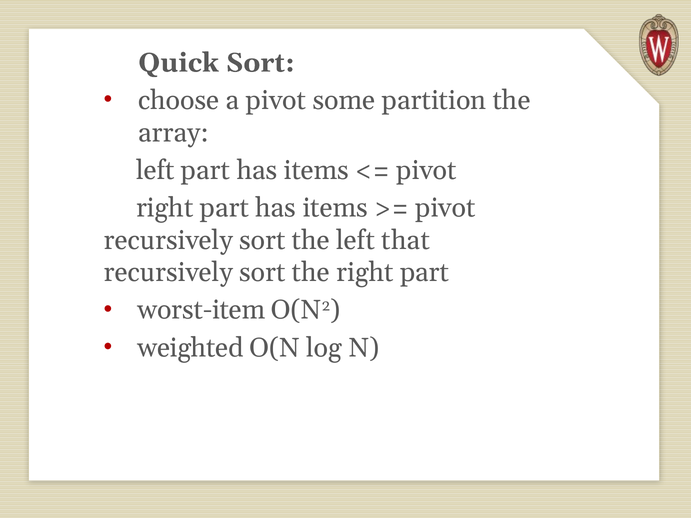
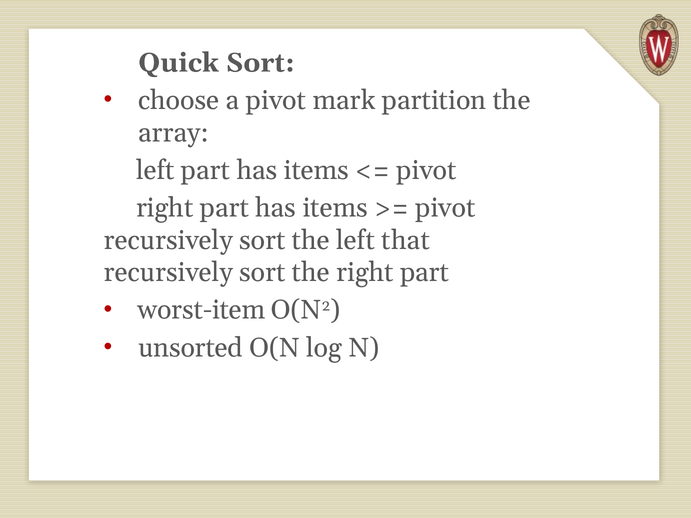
some: some -> mark
weighted: weighted -> unsorted
